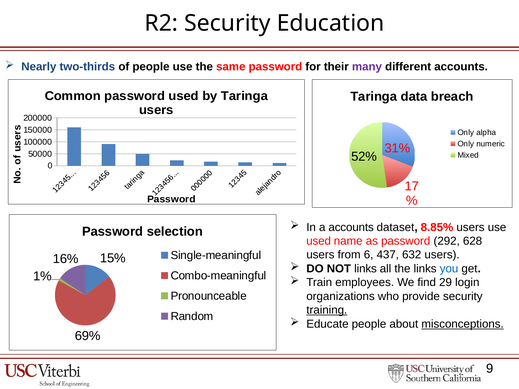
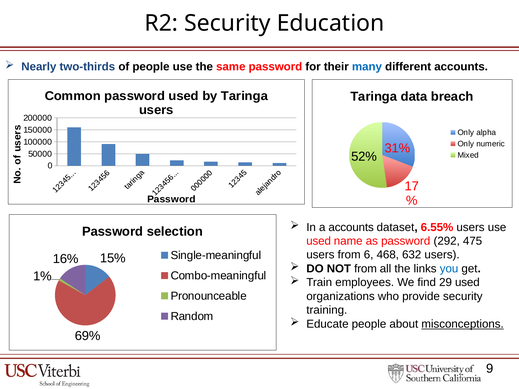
many colour: purple -> blue
8.85%: 8.85% -> 6.55%
628: 628 -> 475
437: 437 -> 468
NOT links: links -> from
29 login: login -> used
training underline: present -> none
